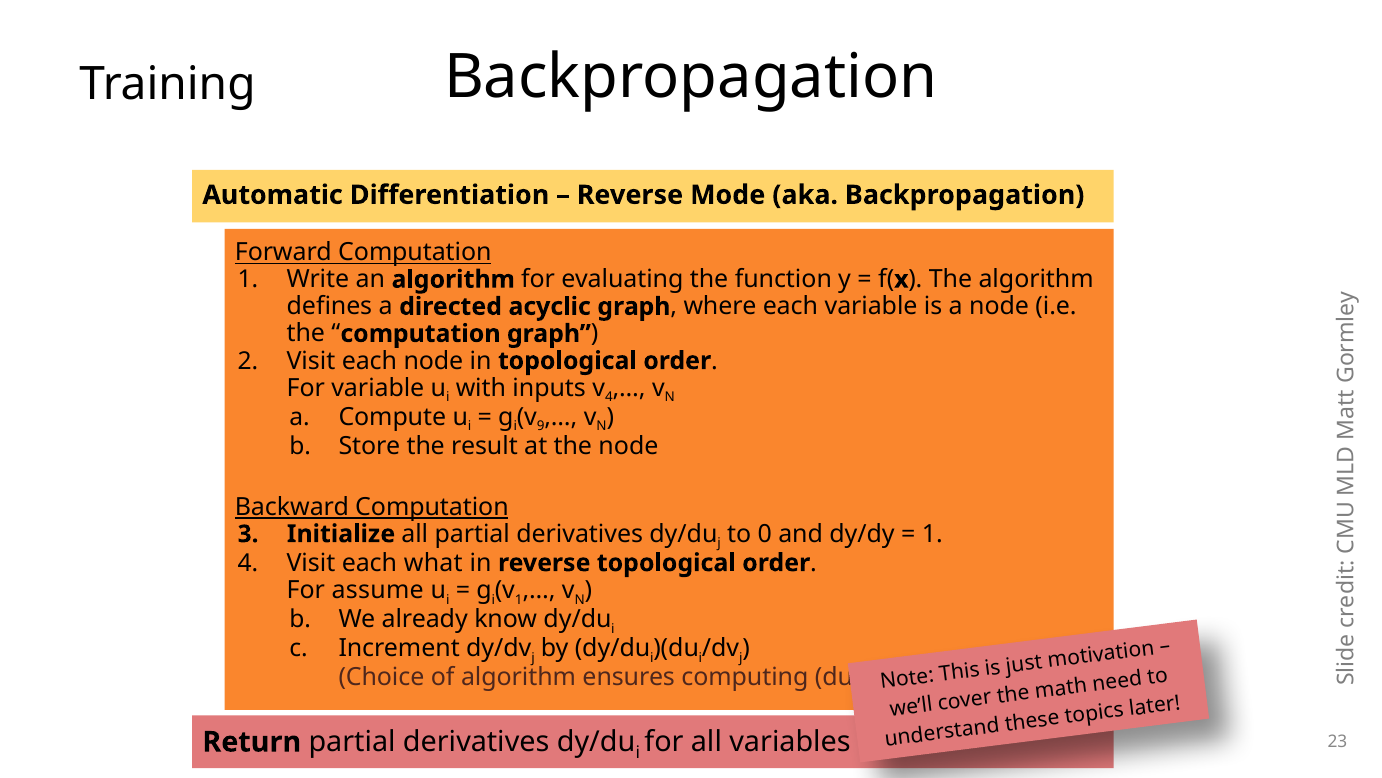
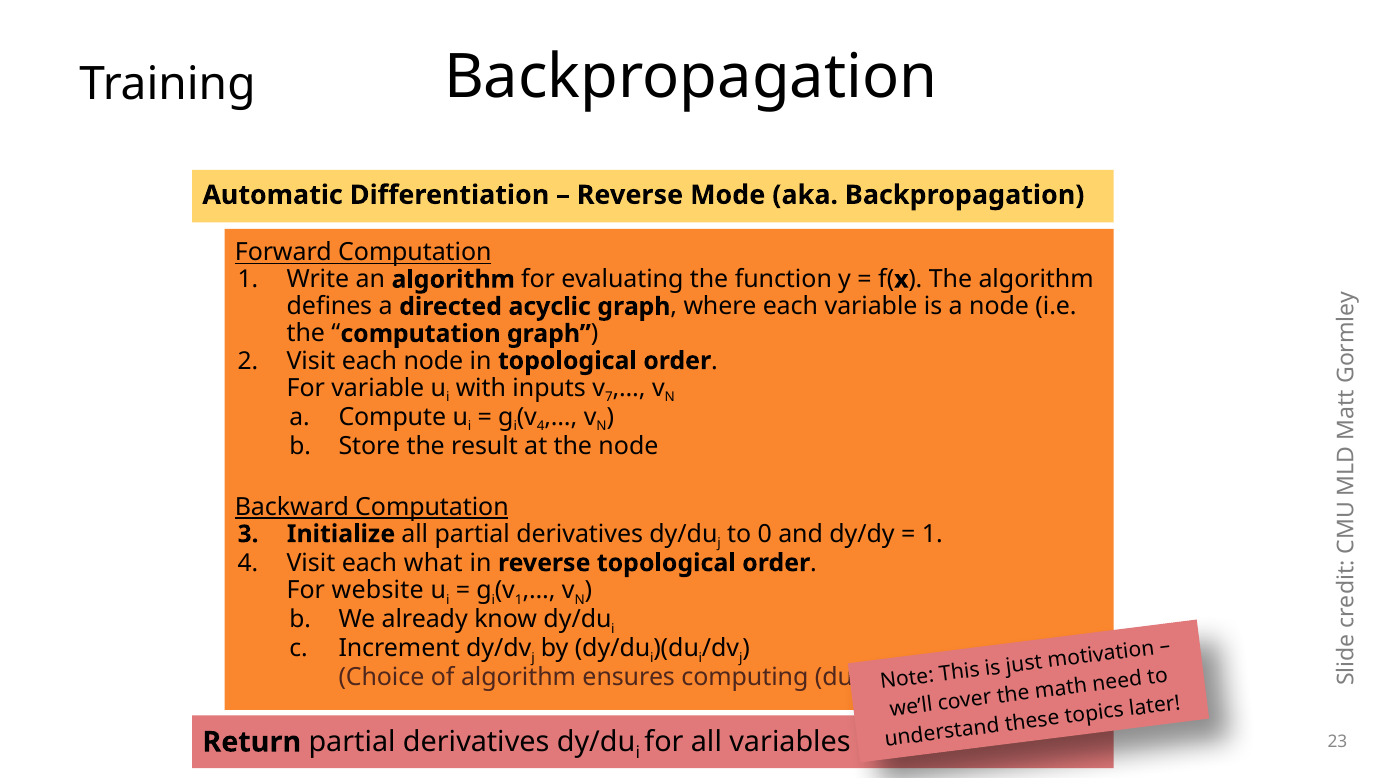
4 at (609, 397): 4 -> 7
9 at (541, 426): 9 -> 4
assume: assume -> website
